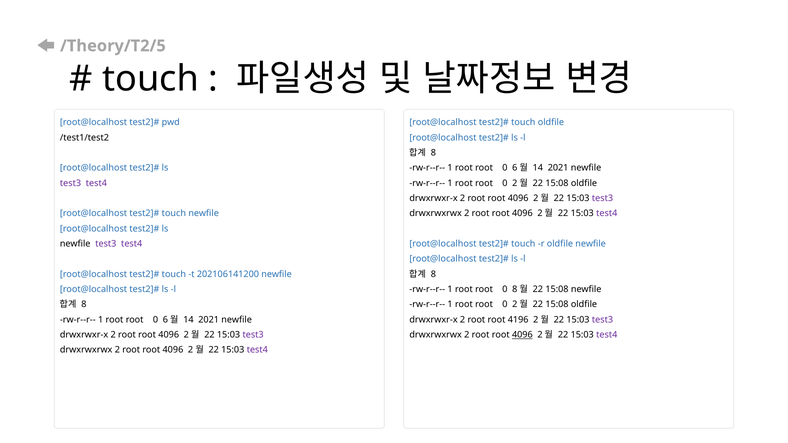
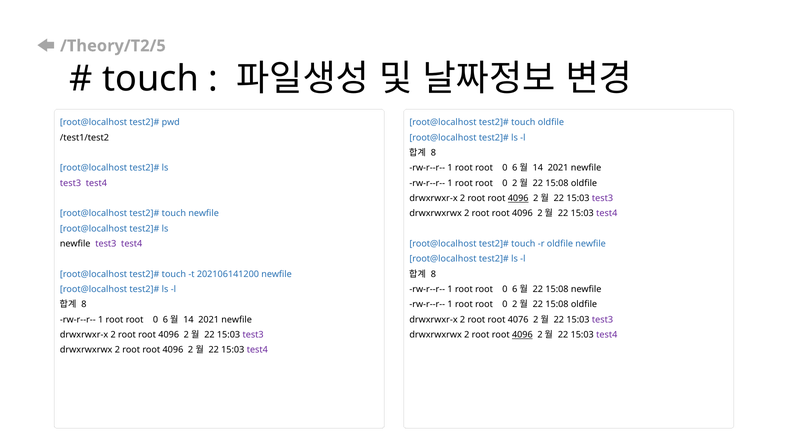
4096 at (518, 198) underline: none -> present
8 at (515, 289): 8 -> 6
4196: 4196 -> 4076
